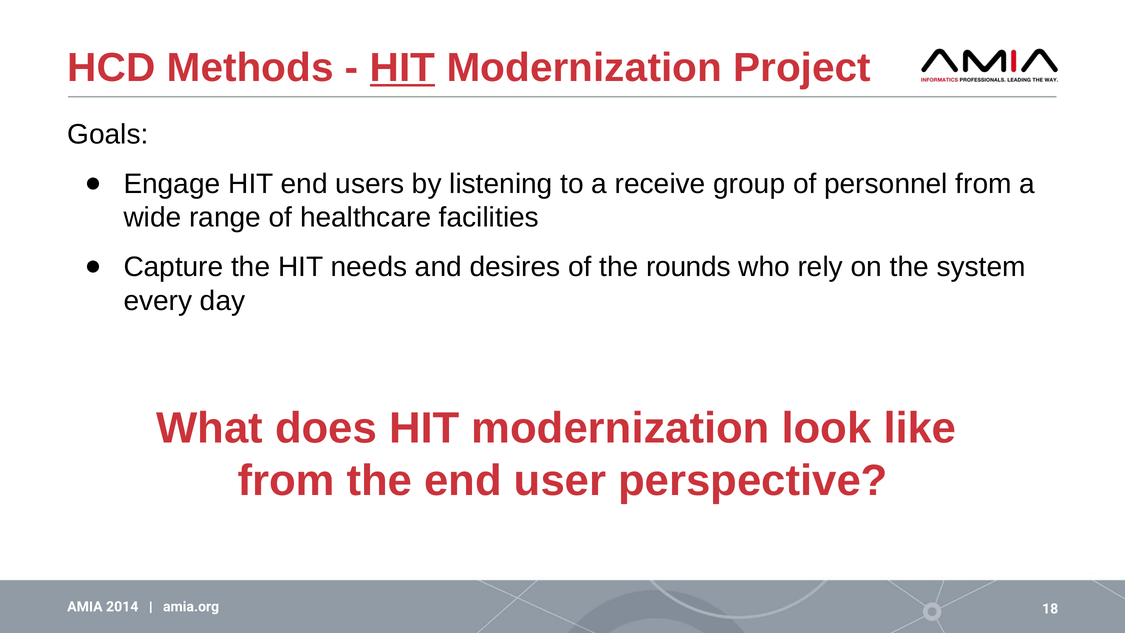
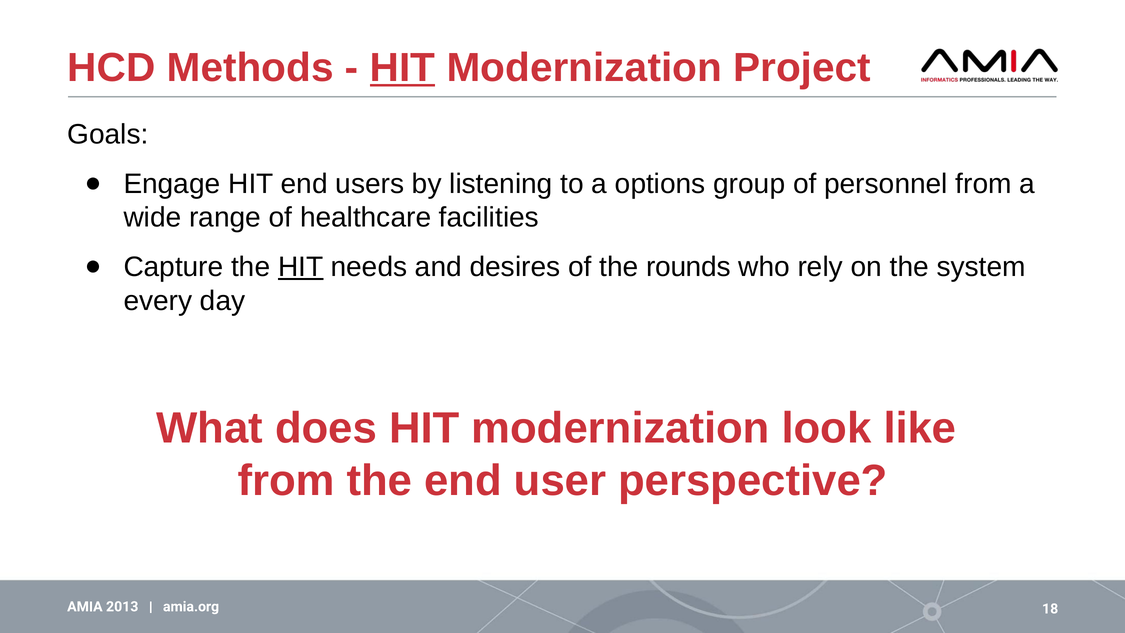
receive: receive -> options
HIT at (301, 267) underline: none -> present
2014: 2014 -> 2013
